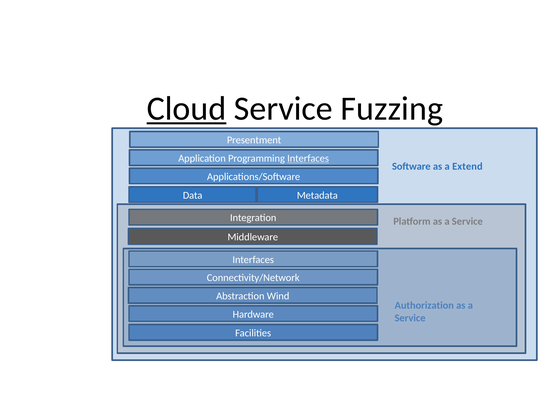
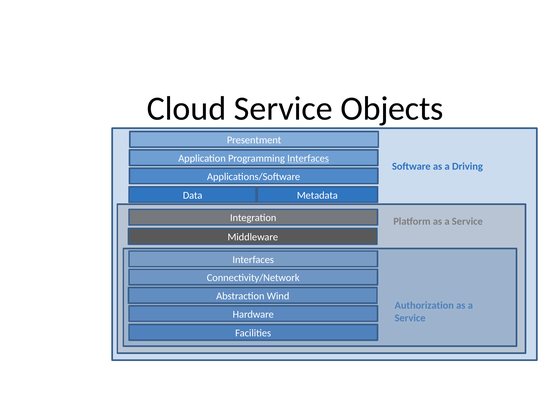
Cloud underline: present -> none
Fuzzing: Fuzzing -> Objects
Extend: Extend -> Driving
